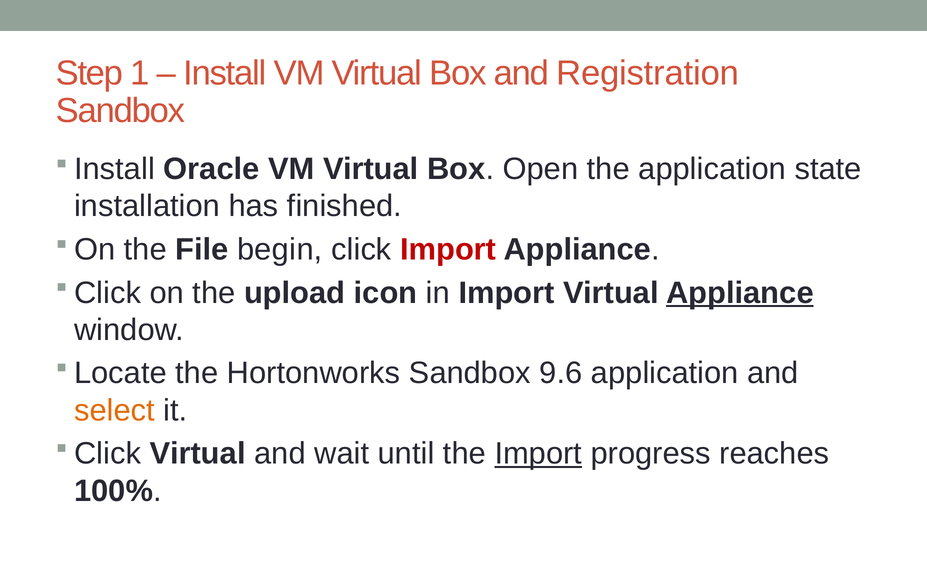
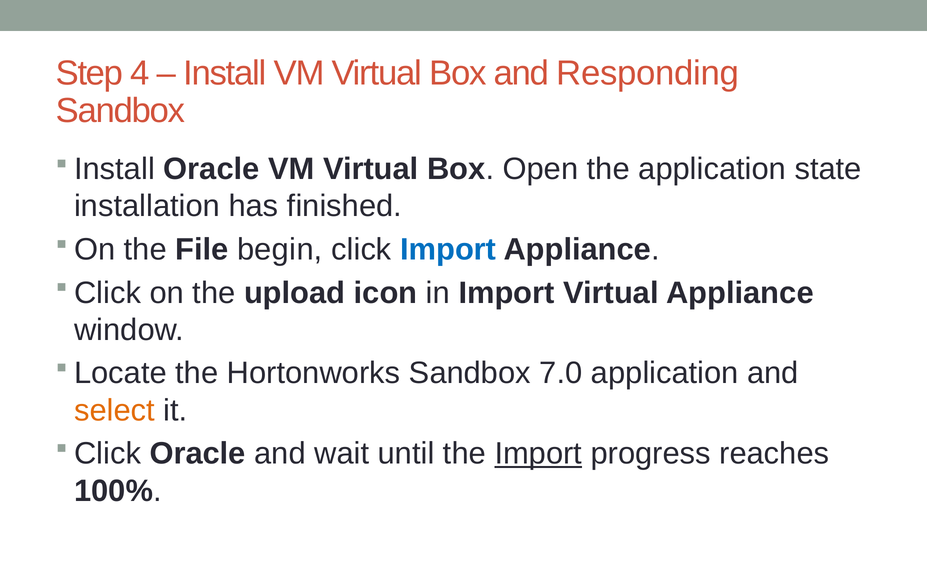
1: 1 -> 4
Registration: Registration -> Responding
Import at (448, 249) colour: red -> blue
Appliance at (740, 293) underline: present -> none
9.6: 9.6 -> 7.0
Virtual at (198, 453): Virtual -> Oracle
